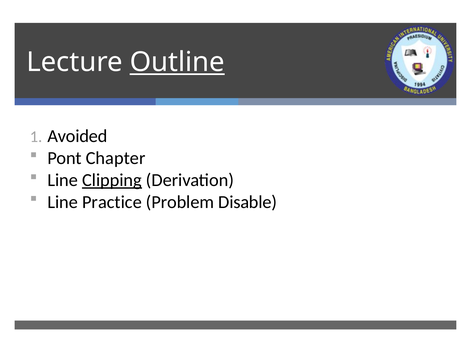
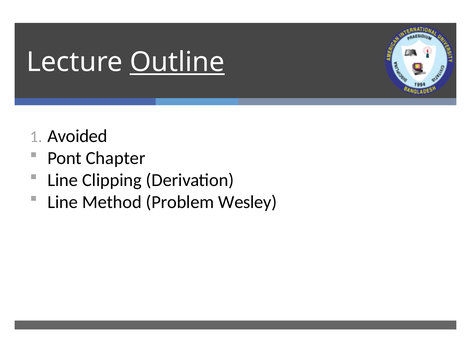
Clipping underline: present -> none
Practice: Practice -> Method
Disable: Disable -> Wesley
